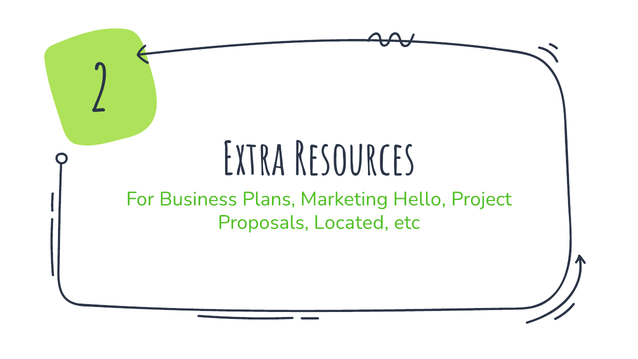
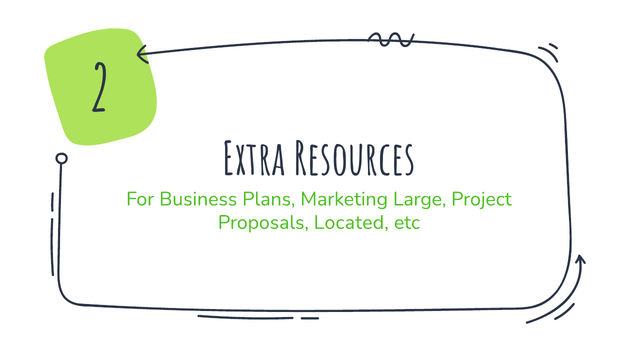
Hello: Hello -> Large
